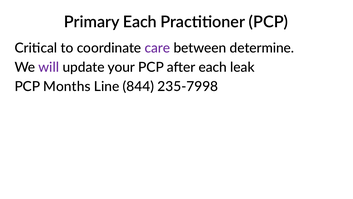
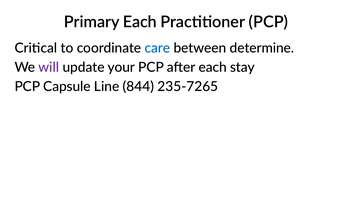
care colour: purple -> blue
leak: leak -> stay
Months: Months -> Capsule
235-7998: 235-7998 -> 235-7265
